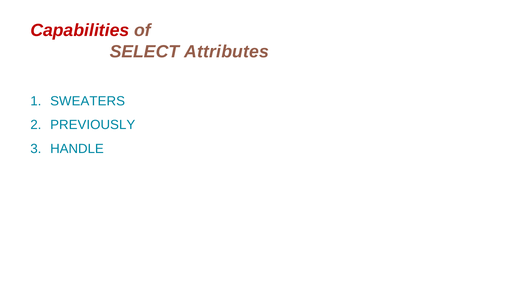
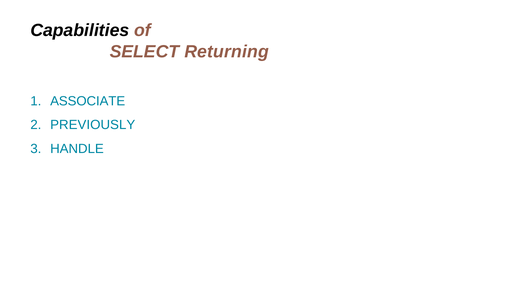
Capabilities colour: red -> black
Attributes: Attributes -> Returning
SWEATERS: SWEATERS -> ASSOCIATE
